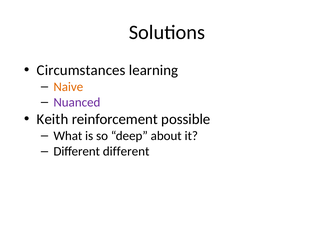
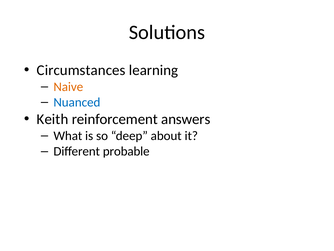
Nuanced colour: purple -> blue
possible: possible -> answers
Different different: different -> probable
